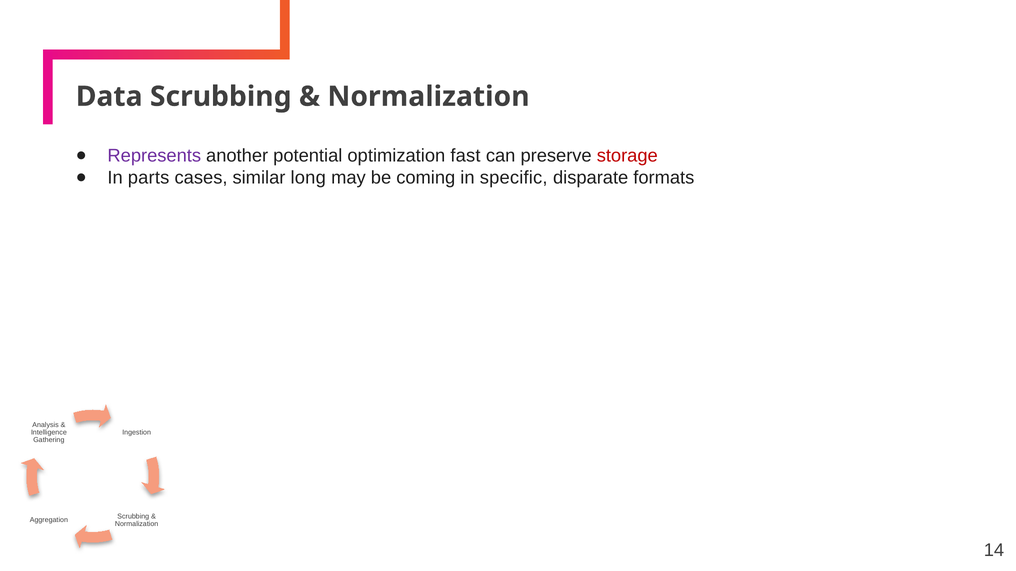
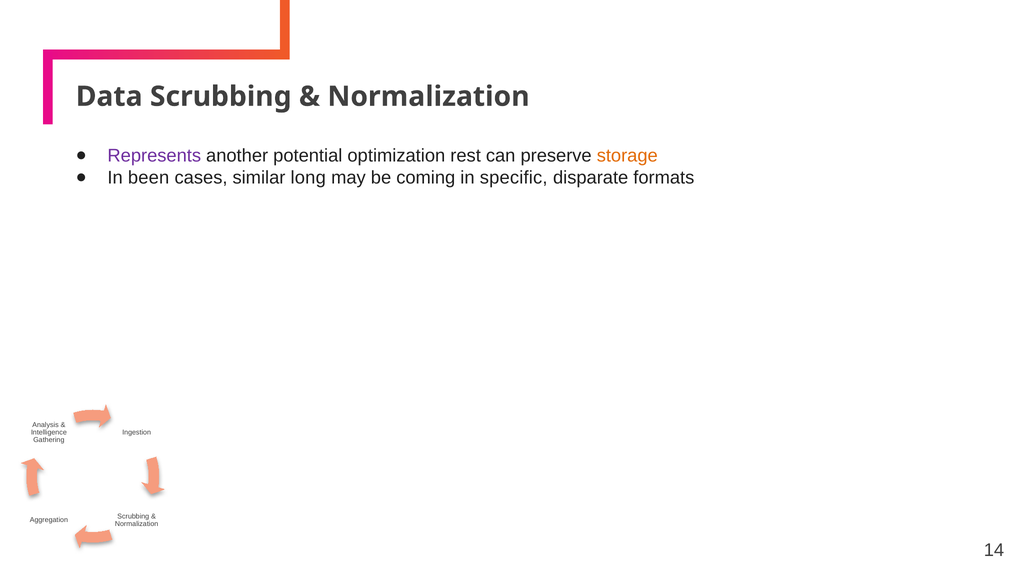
fast: fast -> rest
storage colour: red -> orange
parts: parts -> been
